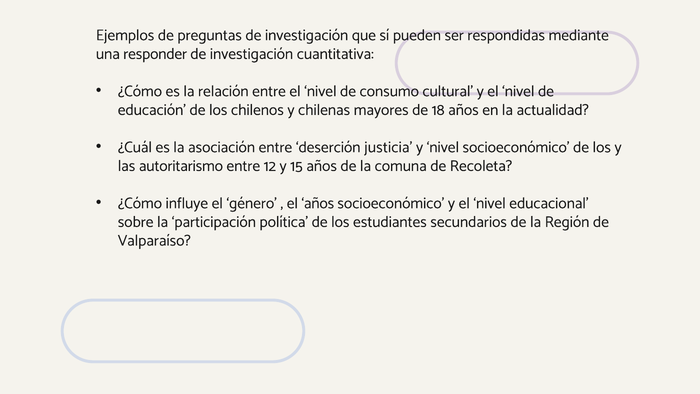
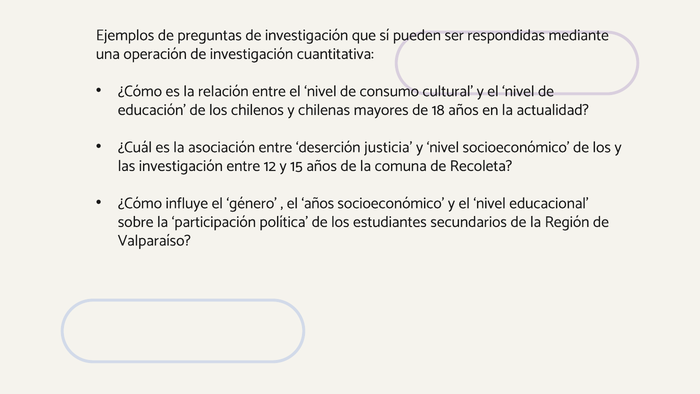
responder: responder -> operación
las autoritarismo: autoritarismo -> investigación
